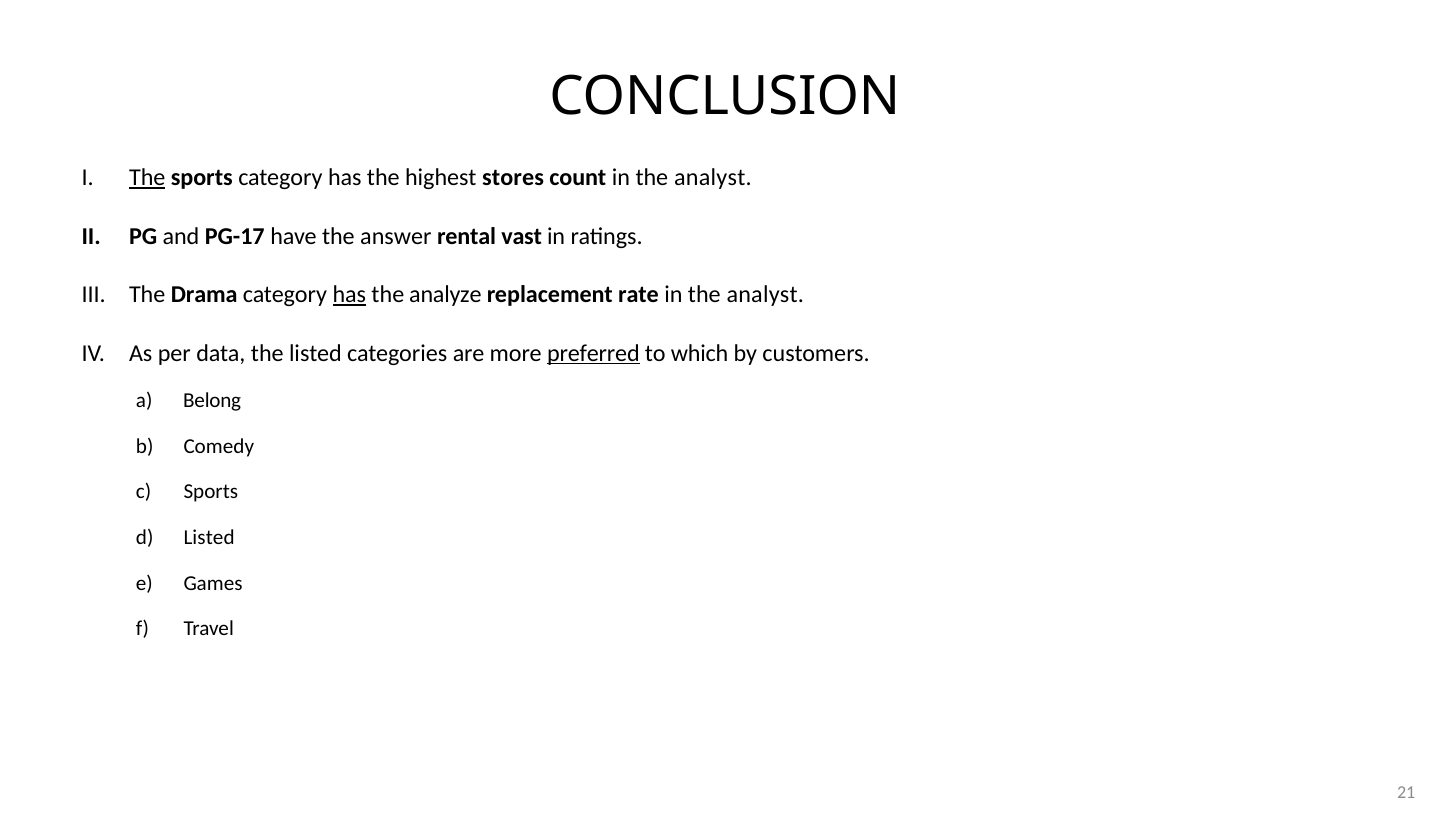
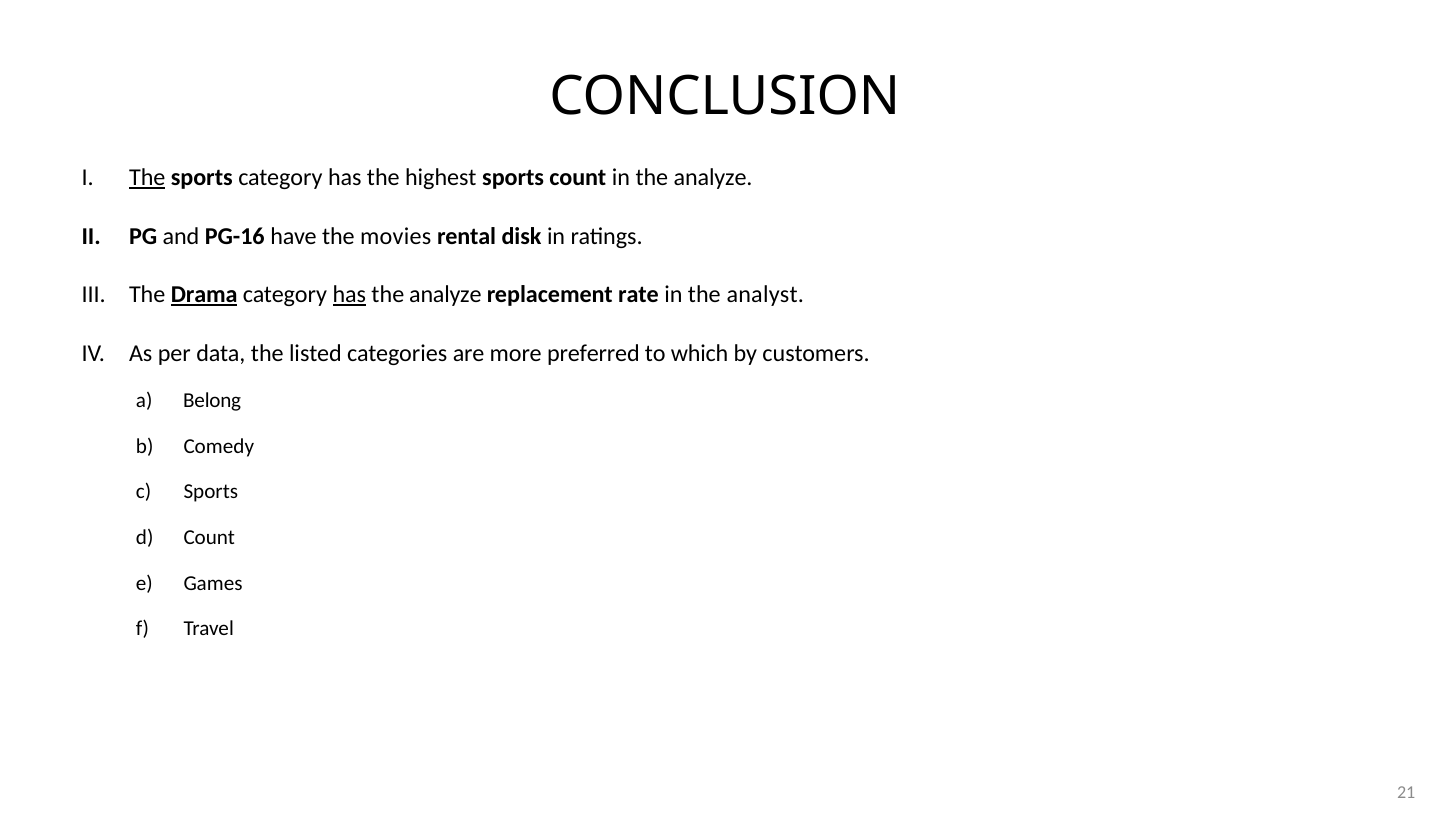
highest stores: stores -> sports
count in the analyst: analyst -> analyze
PG-17: PG-17 -> PG-16
answer: answer -> movies
vast: vast -> disk
Drama underline: none -> present
preferred underline: present -> none
Listed at (209, 537): Listed -> Count
